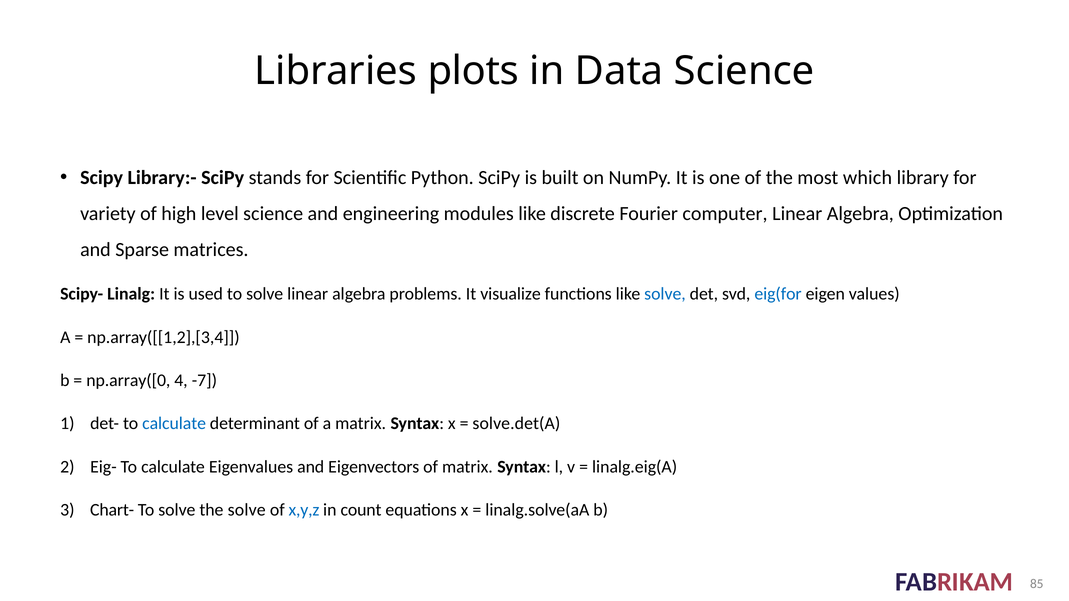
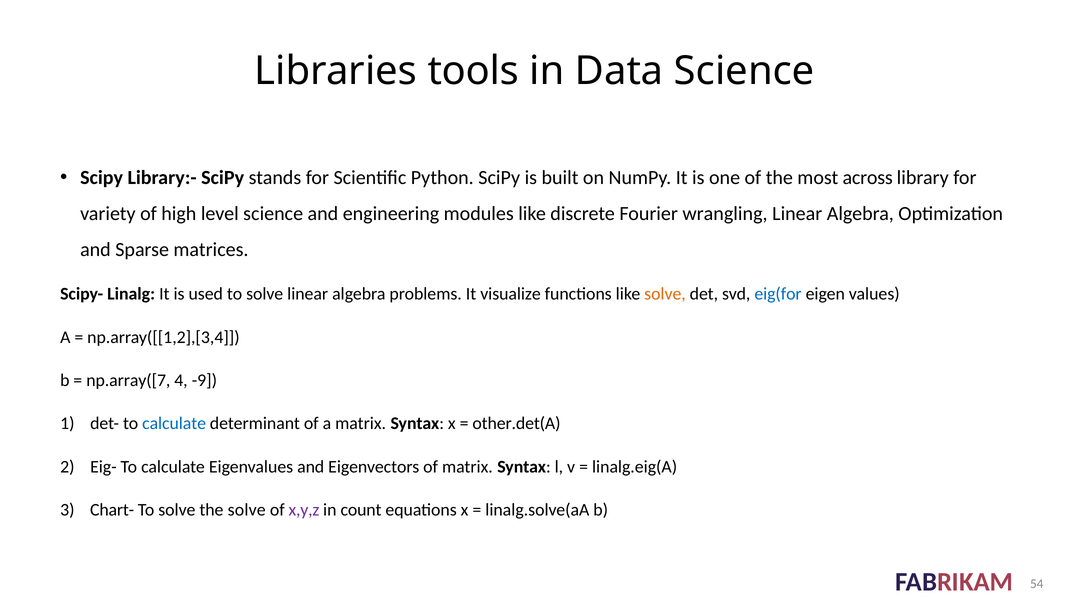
plots: plots -> tools
which: which -> across
computer: computer -> wrangling
solve at (665, 294) colour: blue -> orange
np.array([0: np.array([0 -> np.array([7
-7: -7 -> -9
solve.det(A: solve.det(A -> other.det(A
x,y,z colour: blue -> purple
85: 85 -> 54
